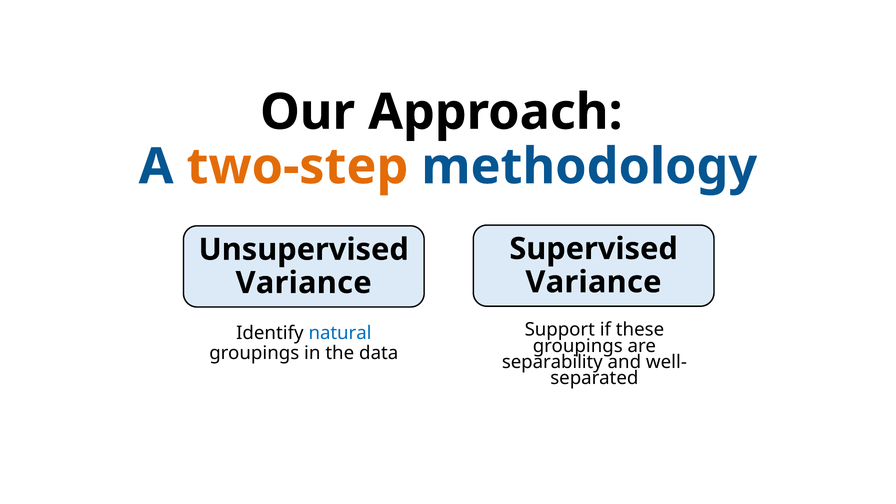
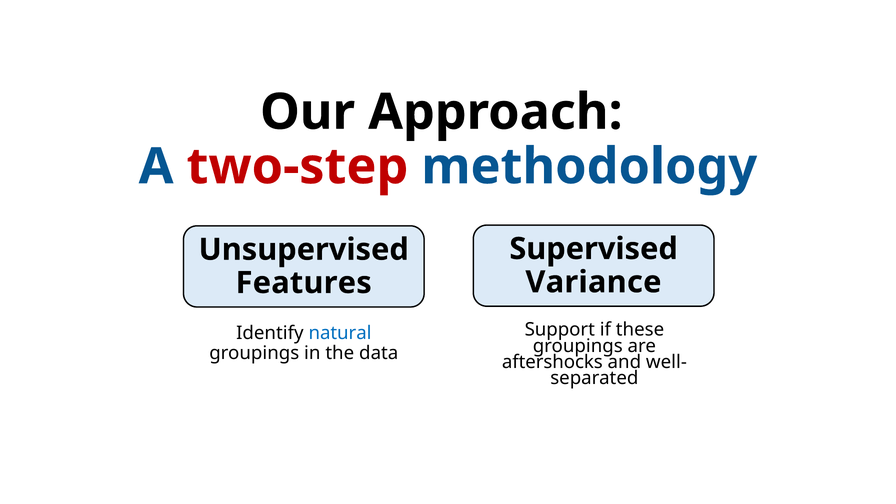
two-step colour: orange -> red
Variance at (304, 283): Variance -> Features
separability: separability -> aftershocks
